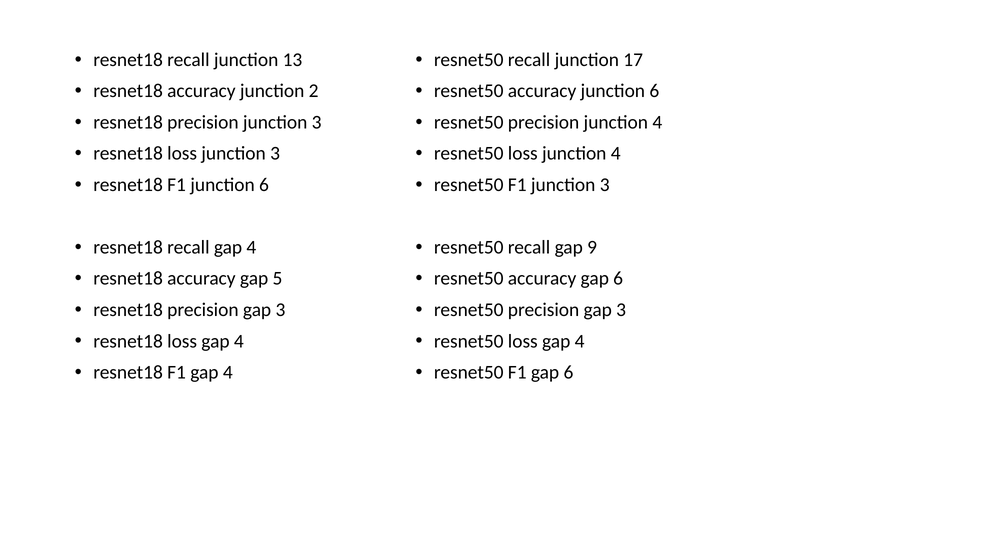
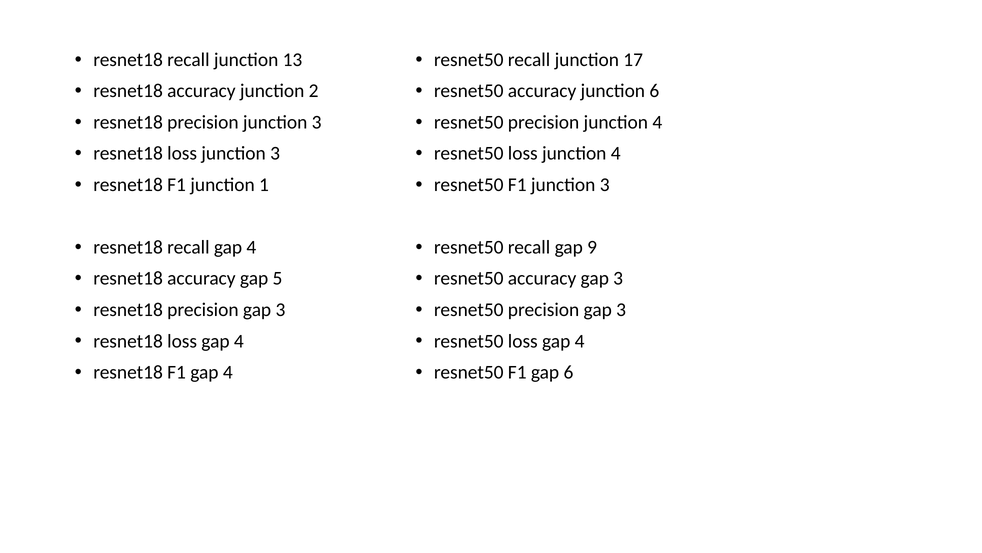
F1 junction 6: 6 -> 1
accuracy gap 6: 6 -> 3
